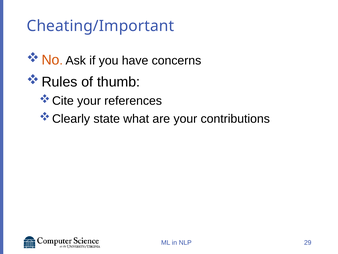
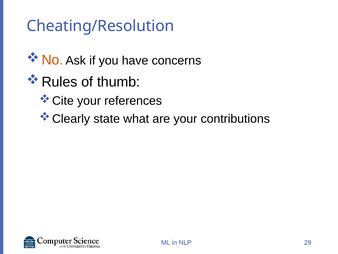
Cheating/Important: Cheating/Important -> Cheating/Resolution
